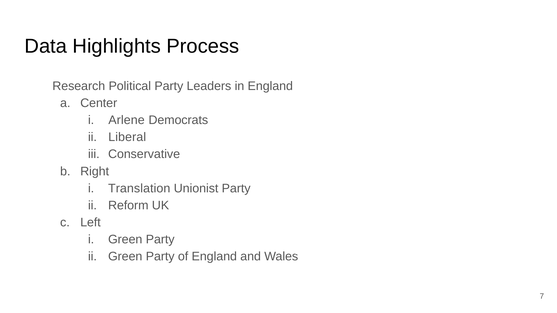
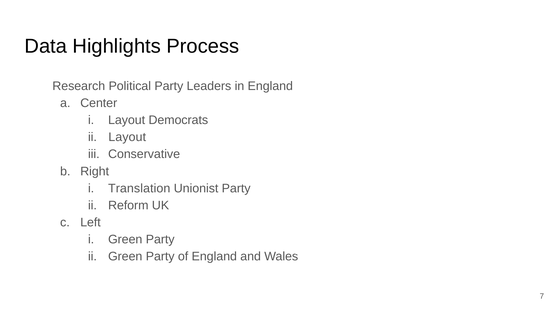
Arlene at (127, 120): Arlene -> Layout
Liberal at (127, 137): Liberal -> Layout
